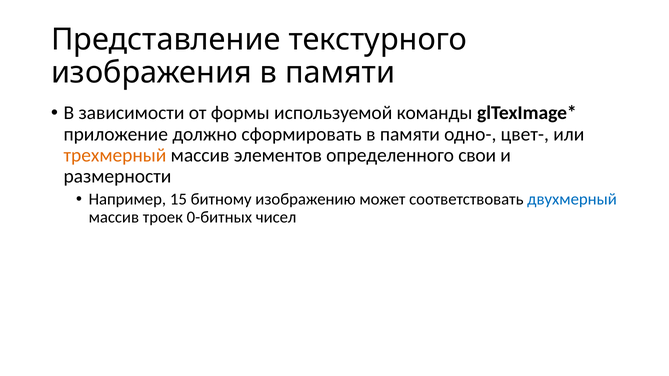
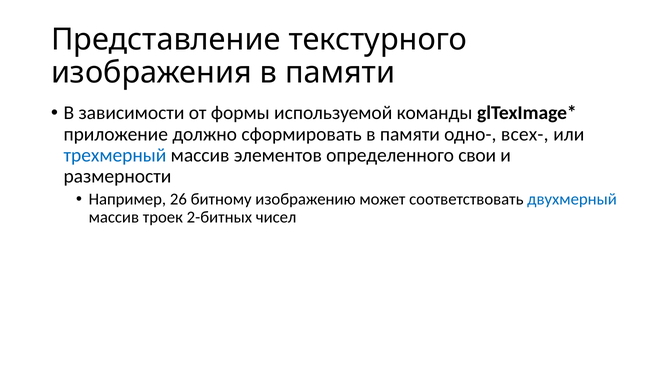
цвет-: цвет- -> всех-
трехмерный colour: orange -> blue
15: 15 -> 26
0-битных: 0-битных -> 2-битных
